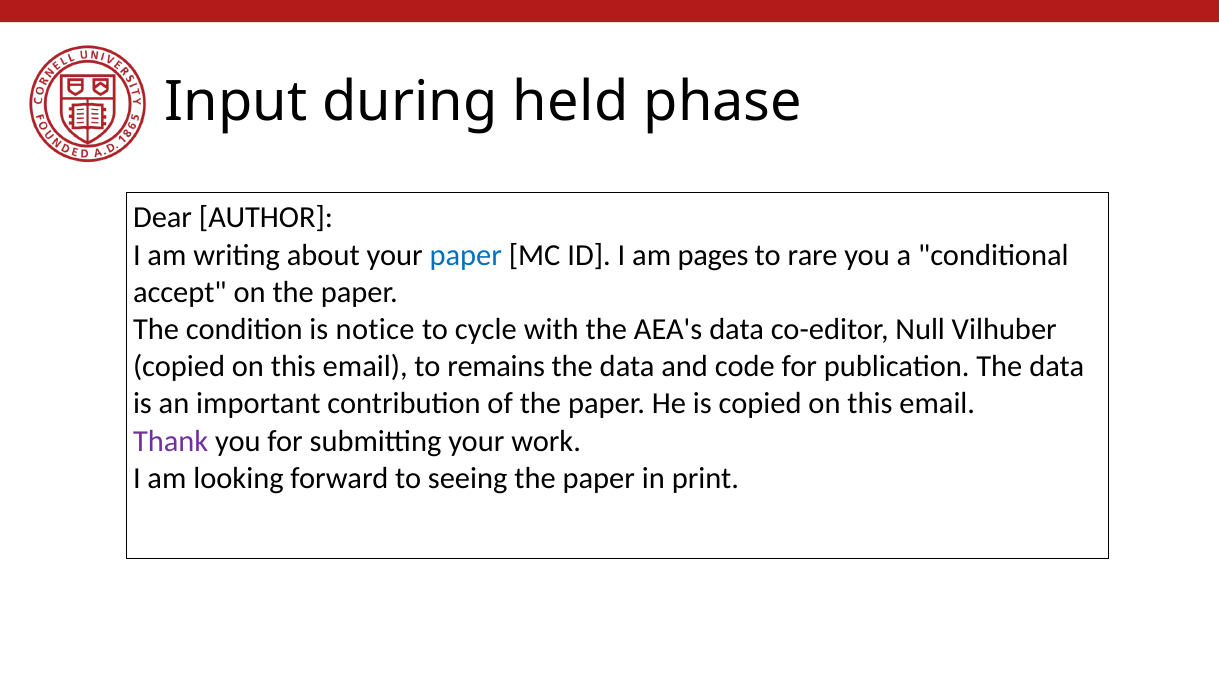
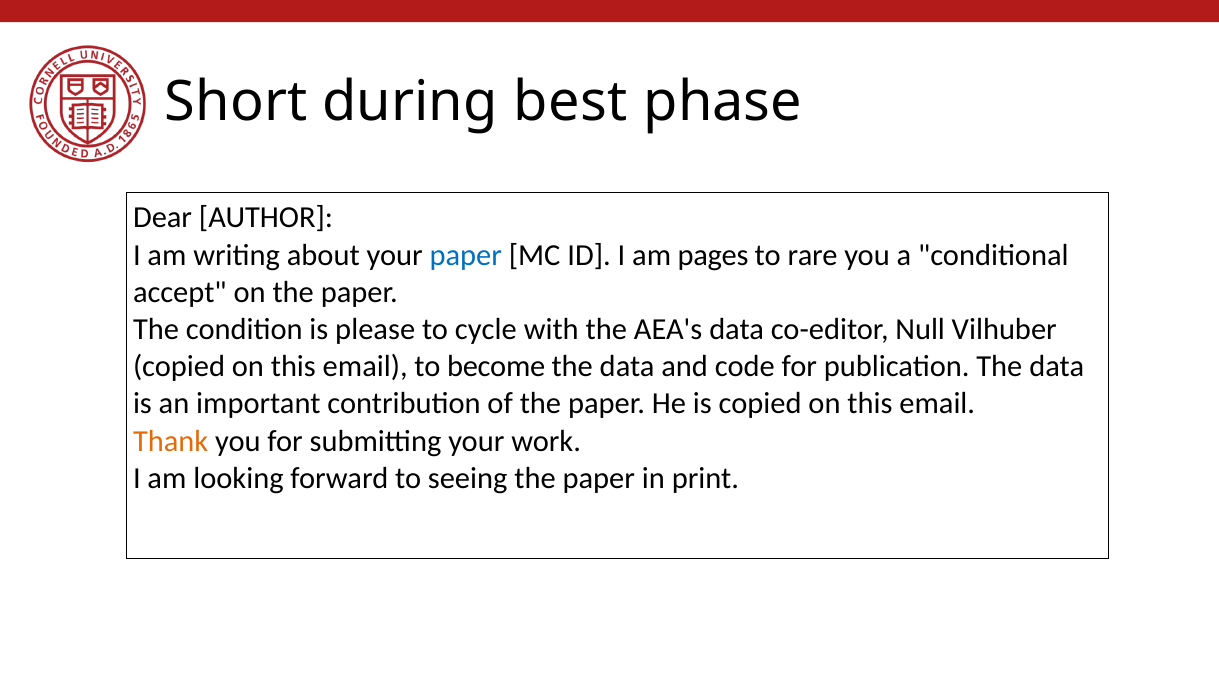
Input: Input -> Short
held: held -> best
notice: notice -> please
remains: remains -> become
Thank colour: purple -> orange
